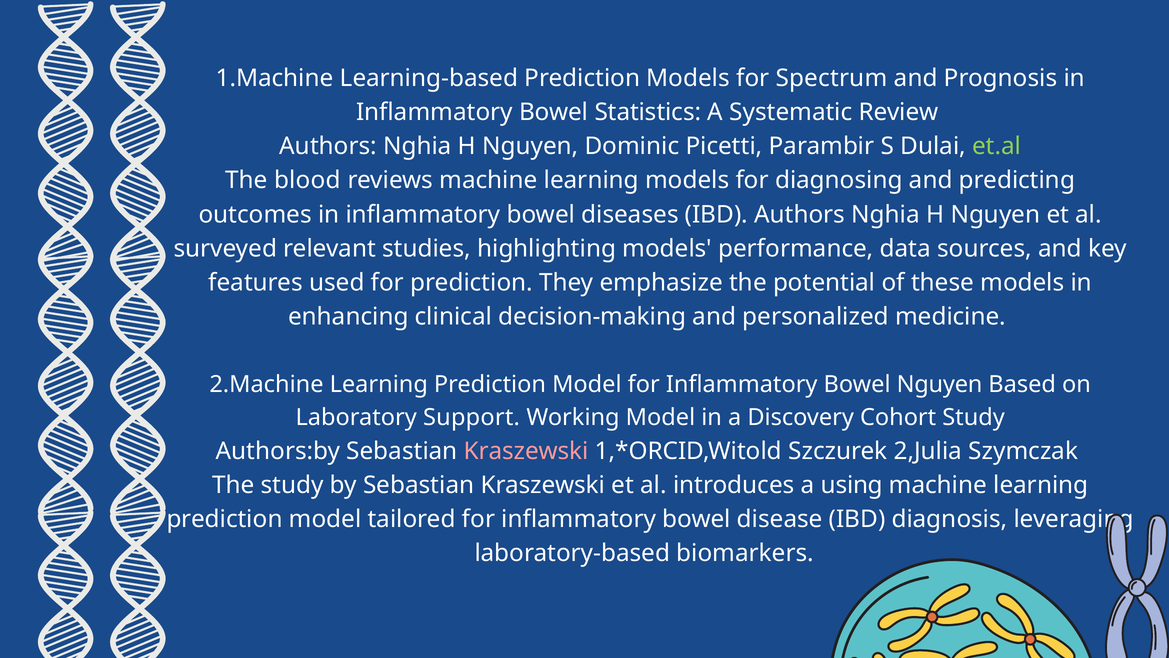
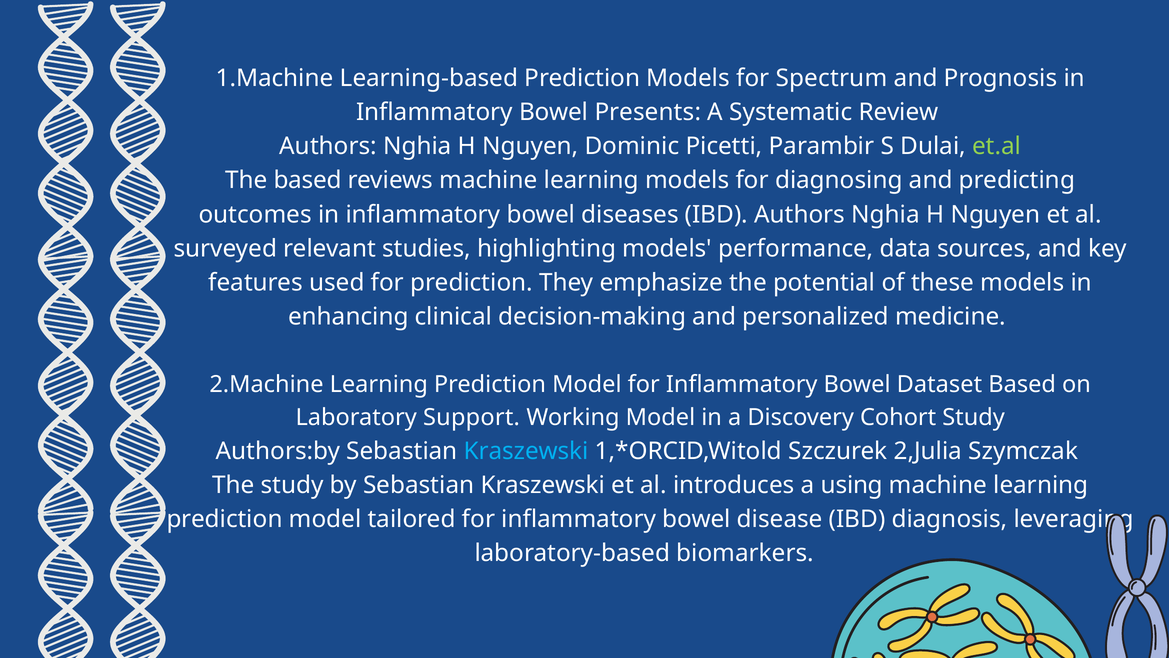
Statistics: Statistics -> Presents
The blood: blood -> based
Bowel Nguyen: Nguyen -> Dataset
Kraszewski at (526, 451) colour: pink -> light blue
